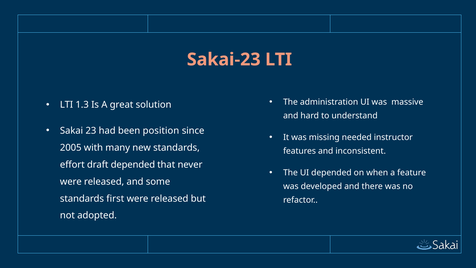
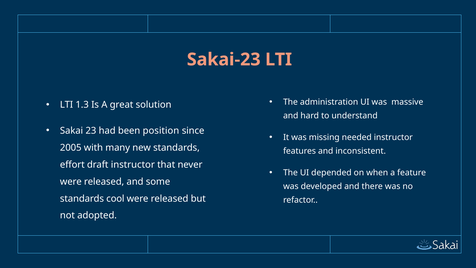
draft depended: depended -> instructor
first: first -> cool
